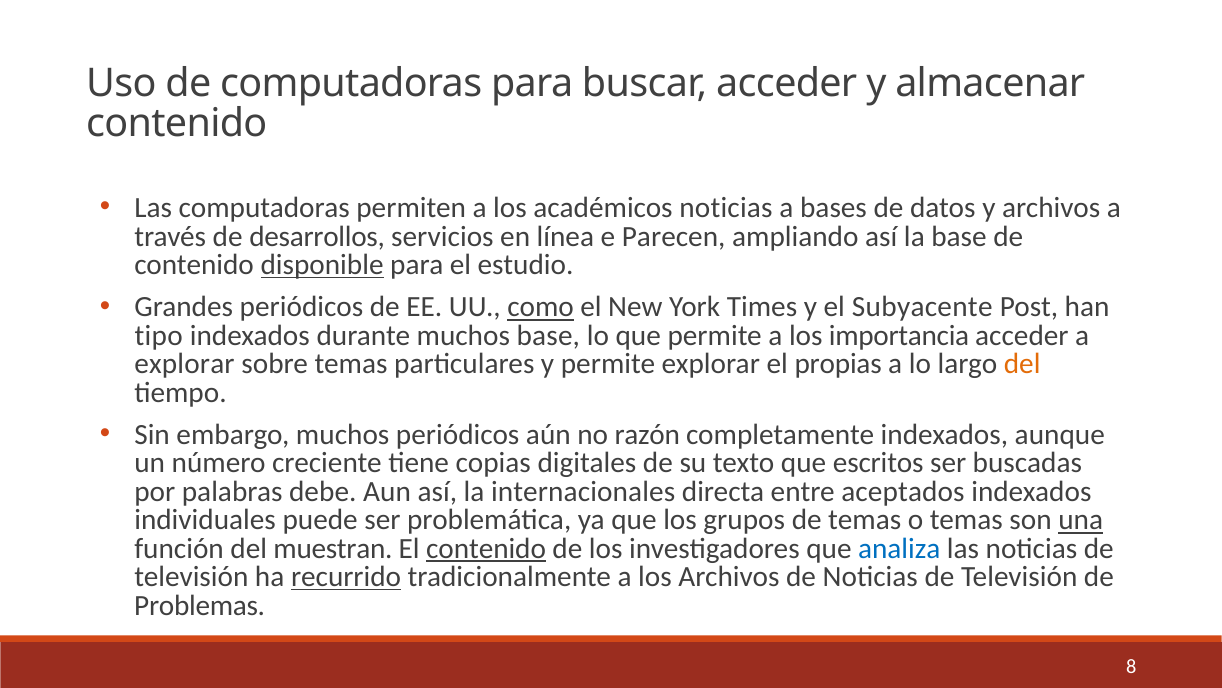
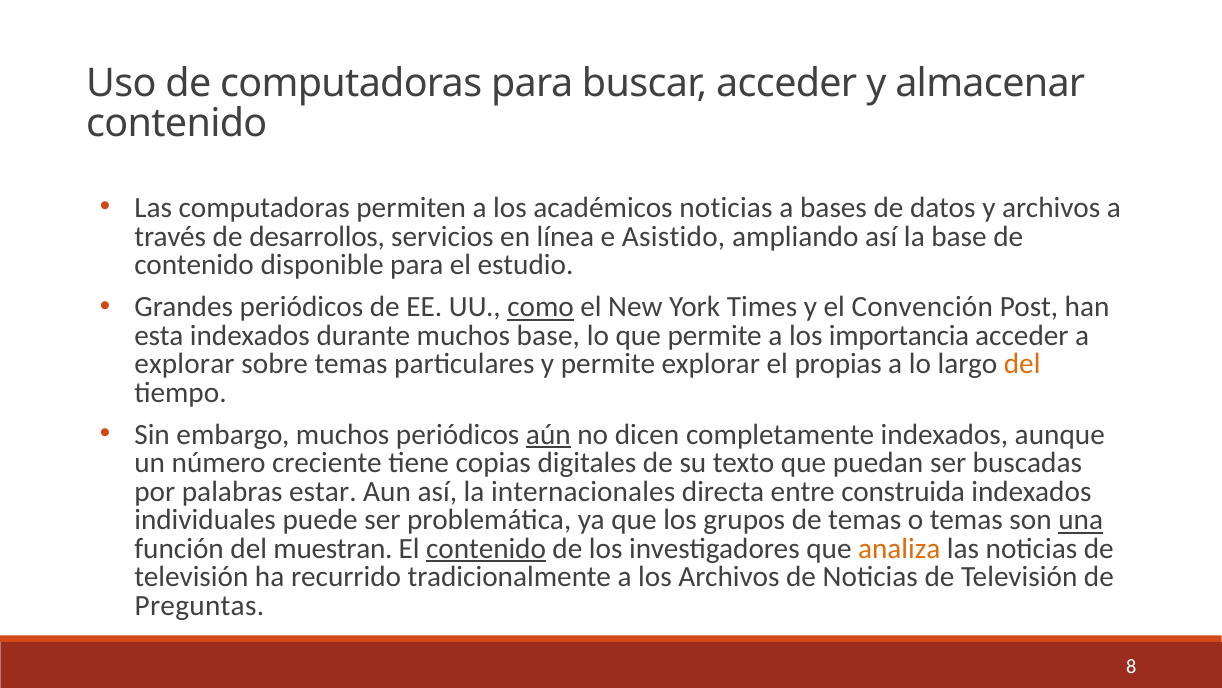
Parecen: Parecen -> Asistido
disponible underline: present -> none
Subyacente: Subyacente -> Convención
tipo: tipo -> esta
aún underline: none -> present
razón: razón -> dicen
escritos: escritos -> puedan
debe: debe -> estar
aceptados: aceptados -> construida
analiza colour: blue -> orange
recurrido underline: present -> none
Problemas: Problemas -> Preguntas
